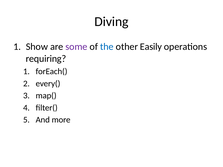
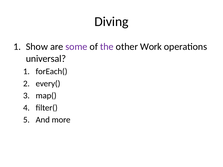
the colour: blue -> purple
Easily: Easily -> Work
requiring: requiring -> universal
